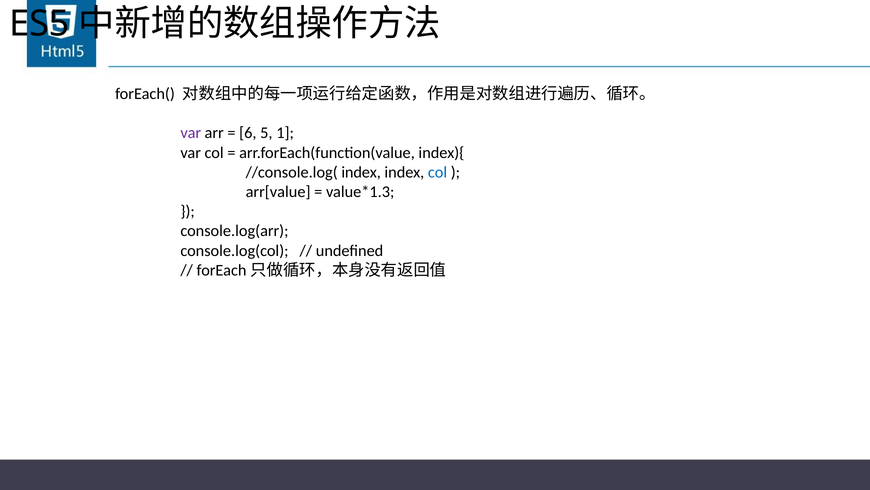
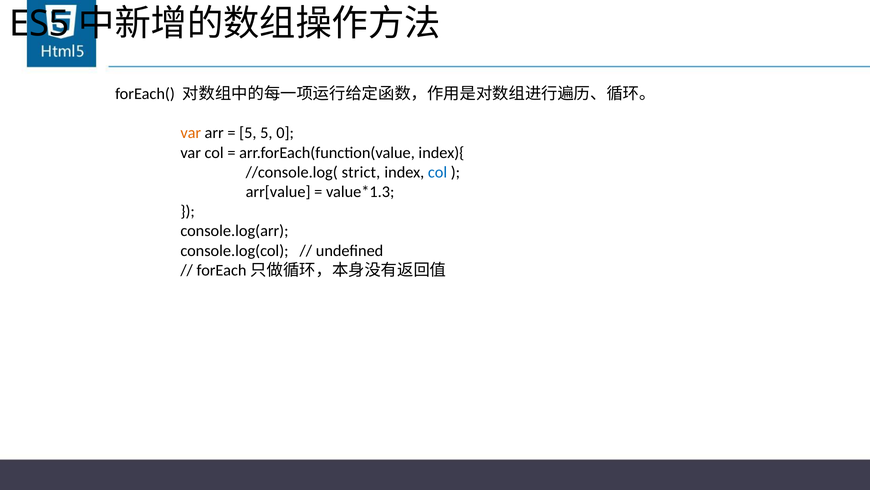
var at (191, 133) colour: purple -> orange
6 at (248, 133): 6 -> 5
1: 1 -> 0
//console.log( index: index -> strict
